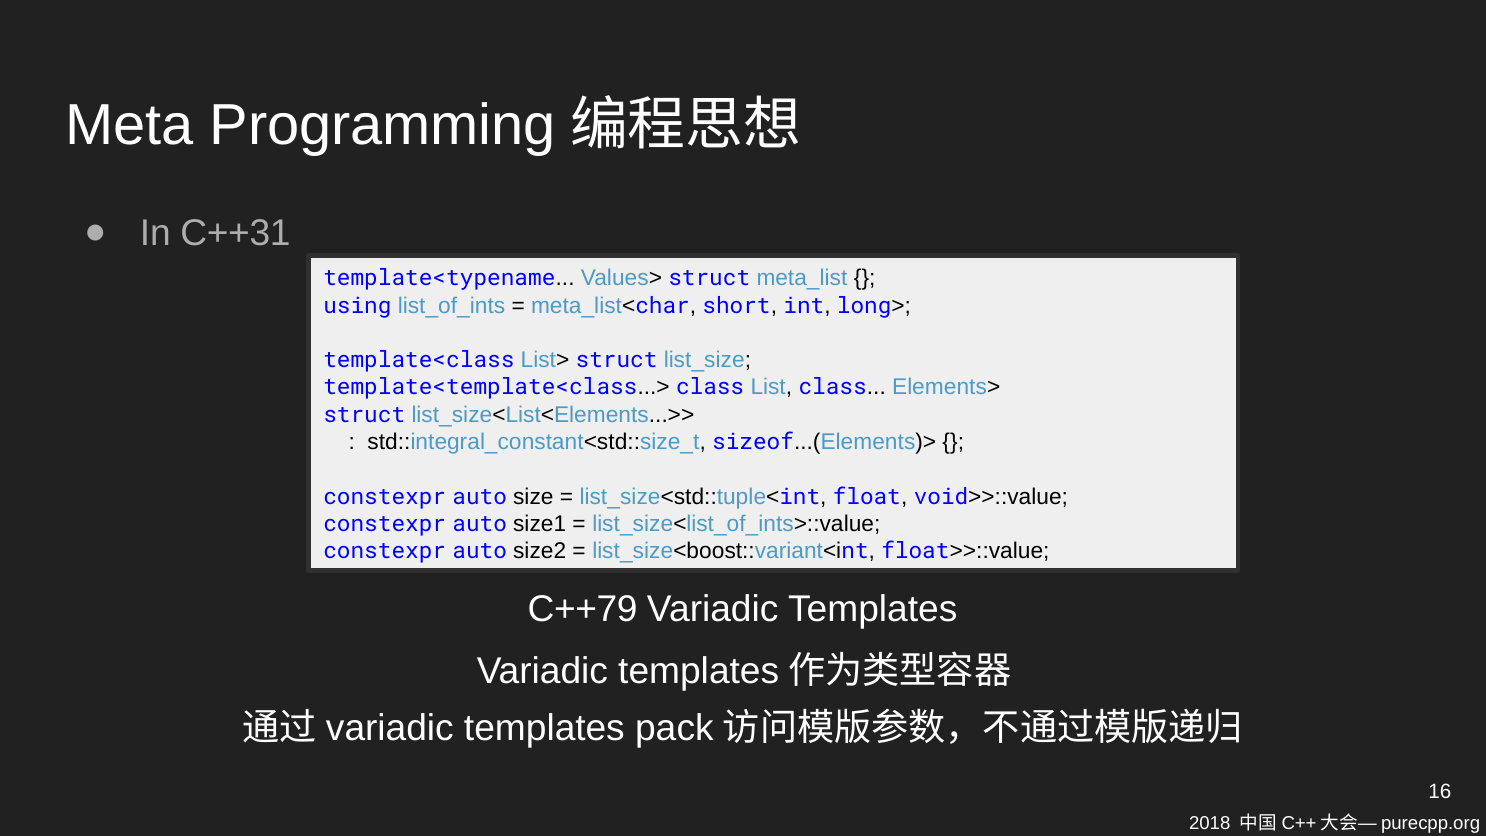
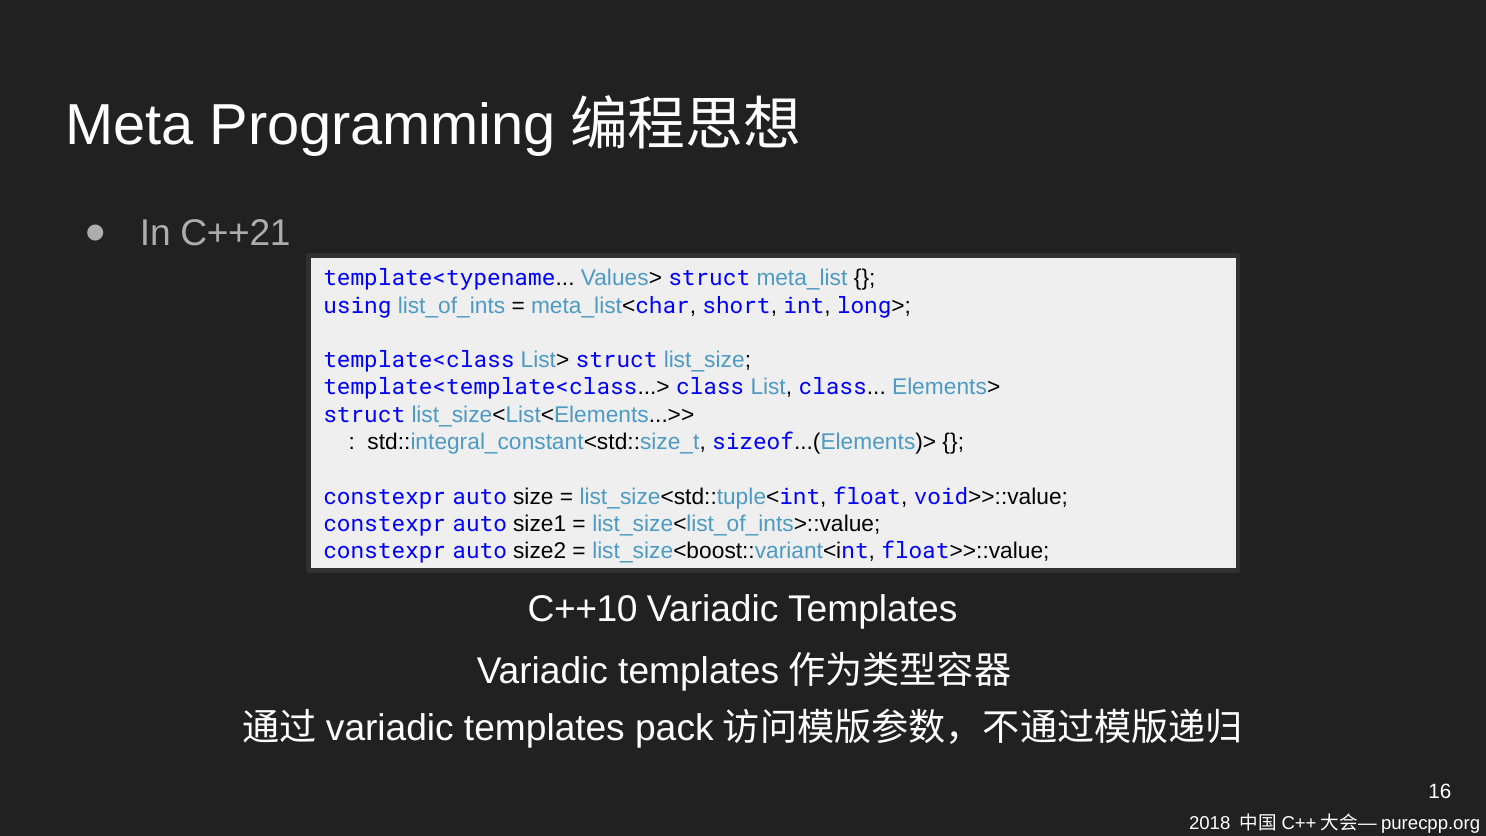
C++31: C++31 -> C++21
C++79: C++79 -> C++10
